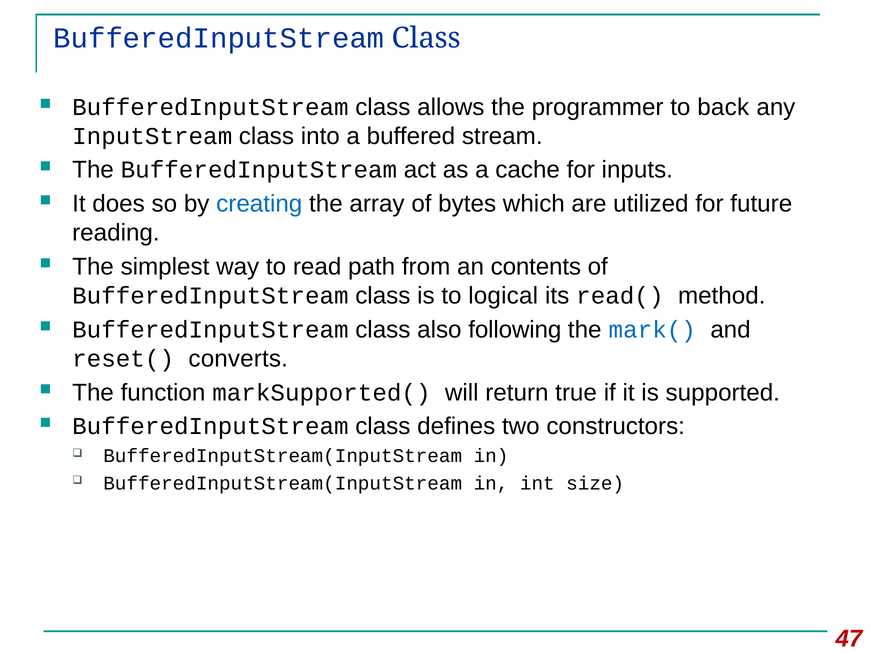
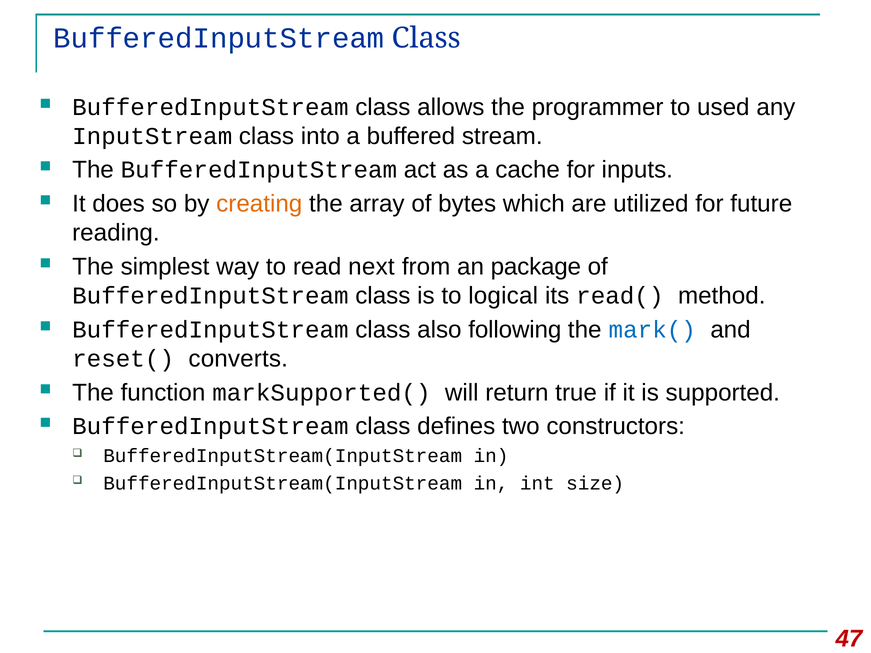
back: back -> used
creating colour: blue -> orange
path: path -> next
contents: contents -> package
